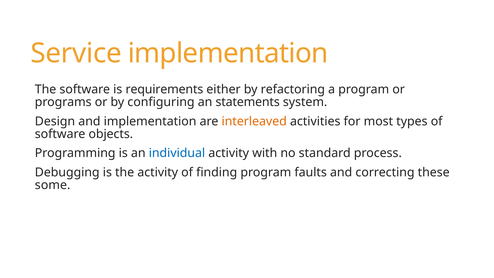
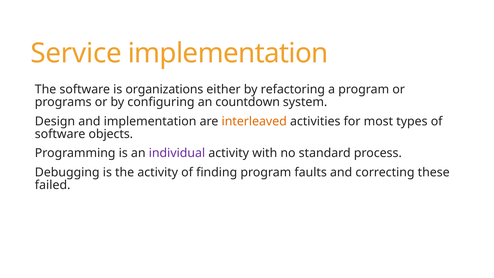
requirements: requirements -> organizations
statements: statements -> countdown
individual colour: blue -> purple
some: some -> failed
